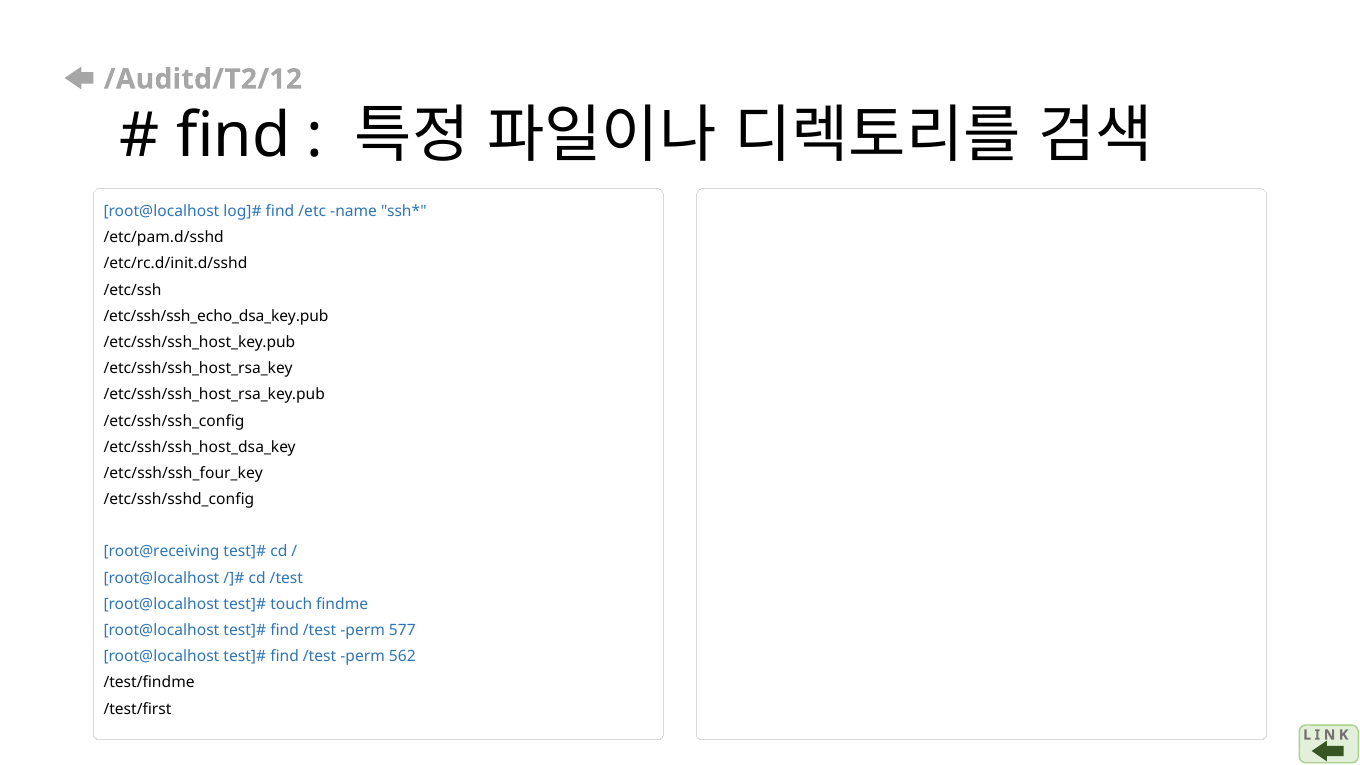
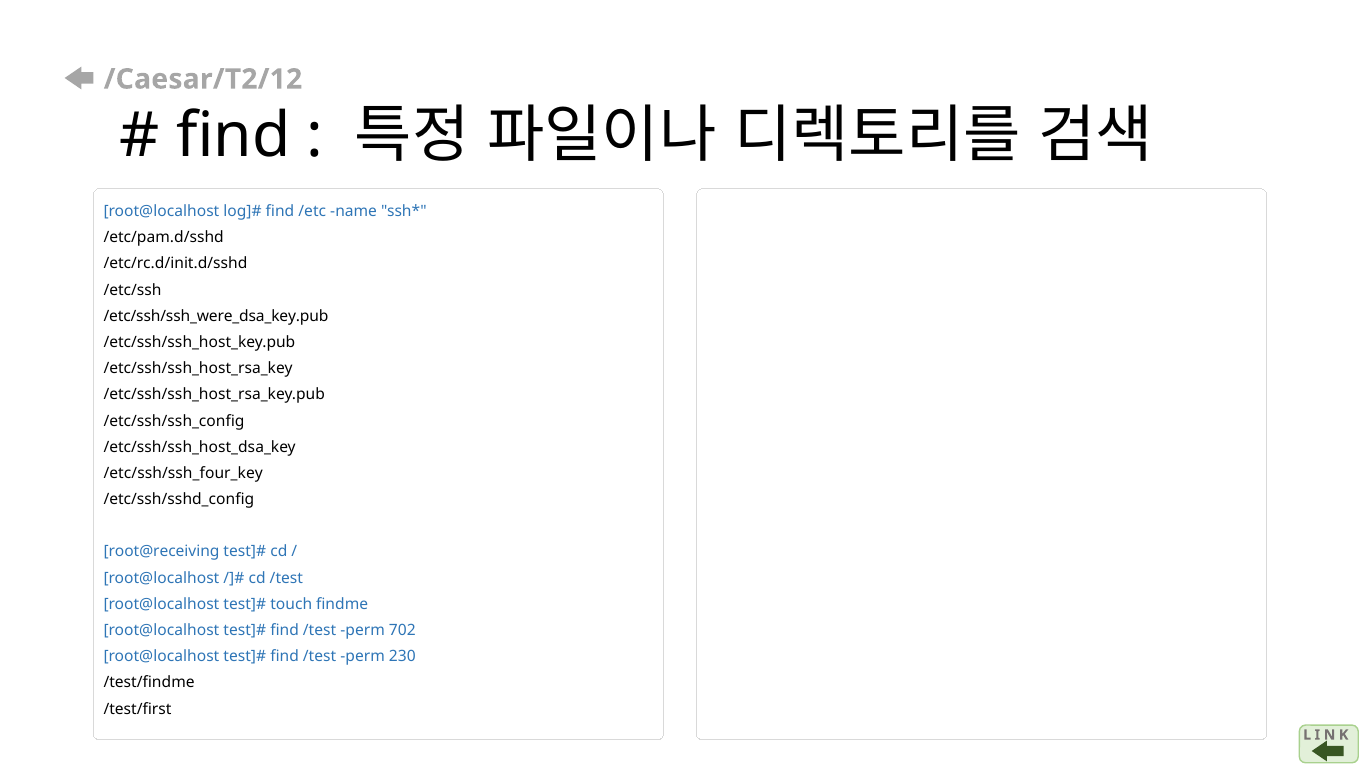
/Auditd/T2/12: /Auditd/T2/12 -> /Caesar/T2/12
/etc/ssh/ssh_echo_dsa_key.pub: /etc/ssh/ssh_echo_dsa_key.pub -> /etc/ssh/ssh_were_dsa_key.pub
577: 577 -> 702
562: 562 -> 230
